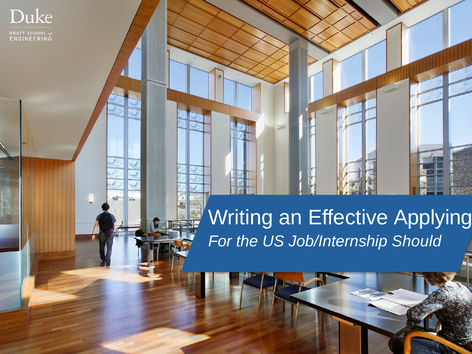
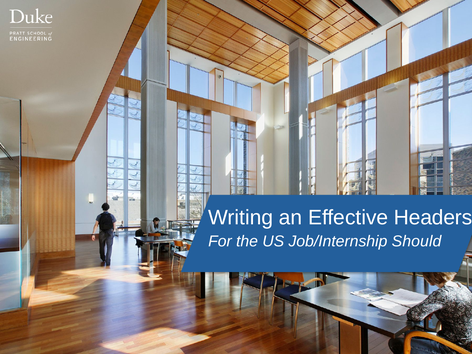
Applying: Applying -> Headers
